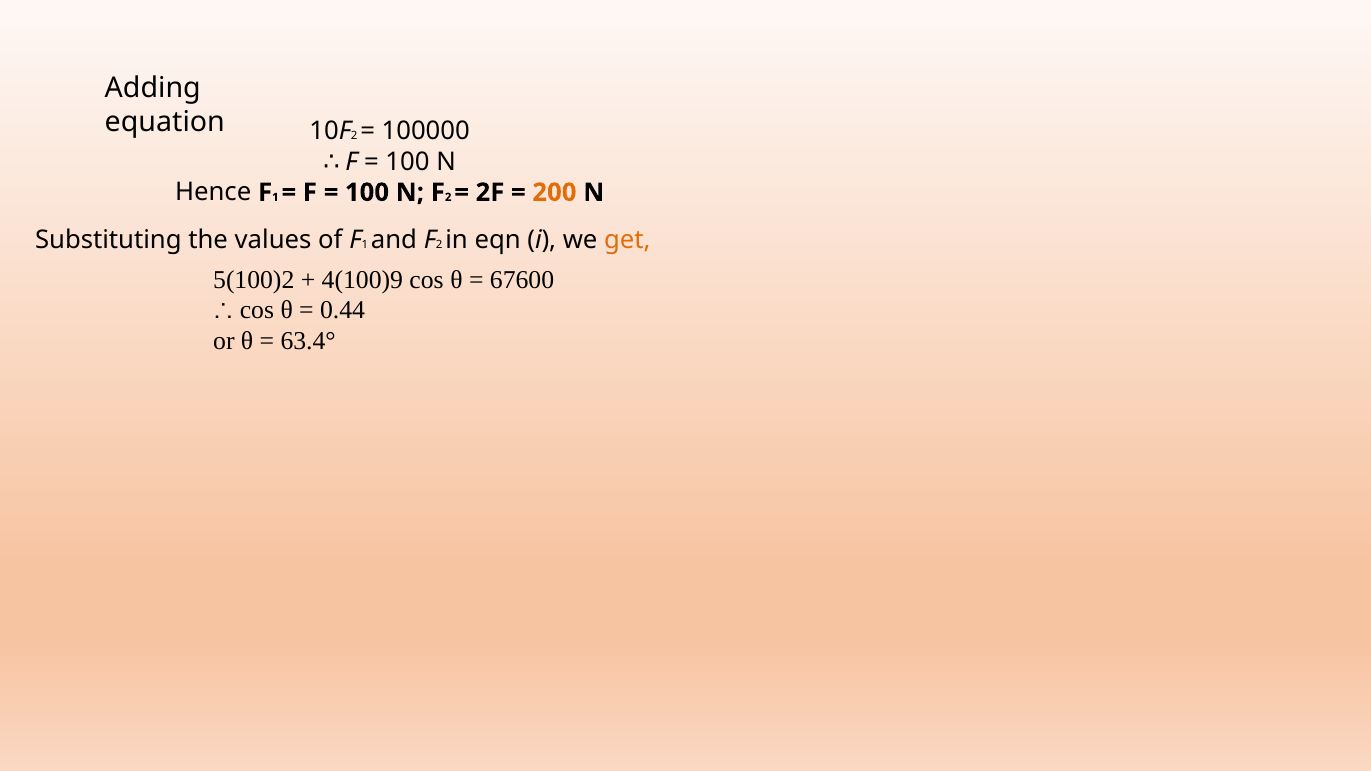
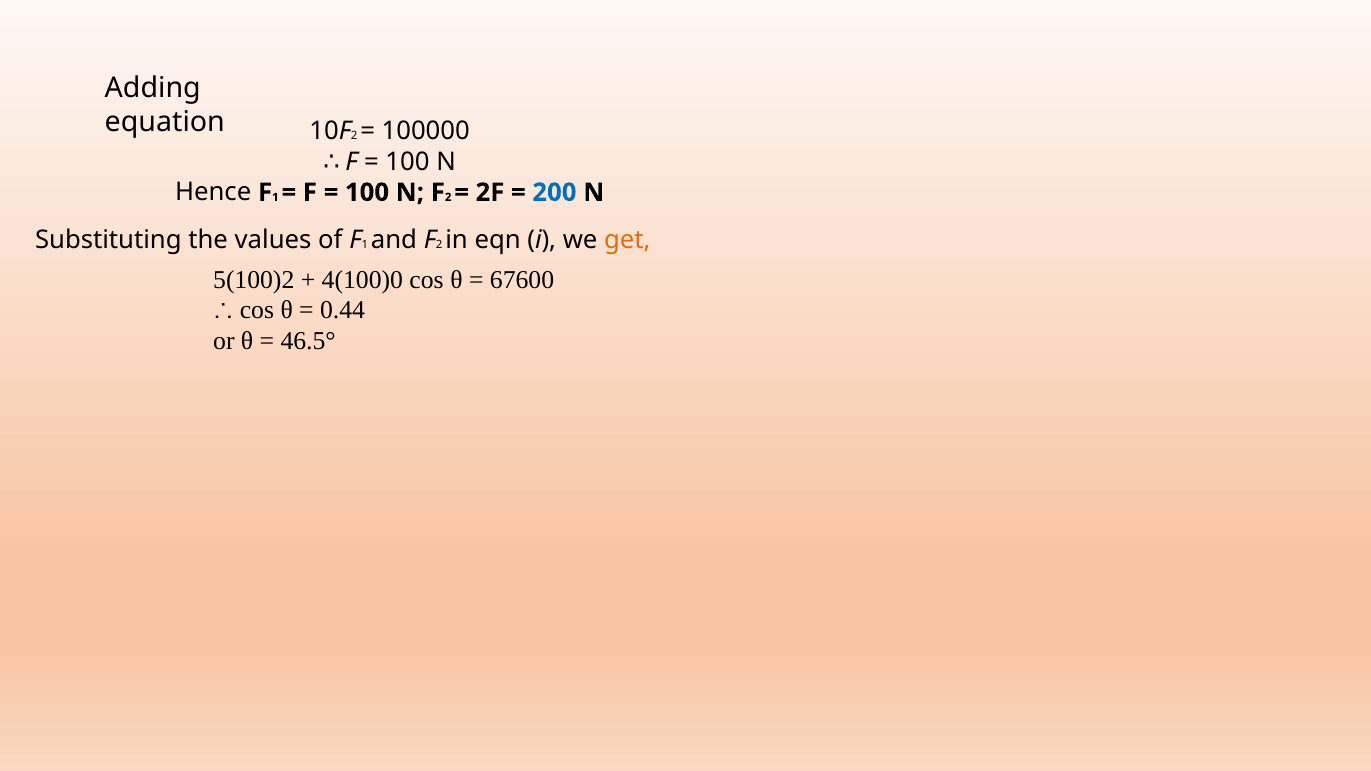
200 colour: orange -> blue
4(100)9: 4(100)9 -> 4(100)0
63.4°: 63.4° -> 46.5°
